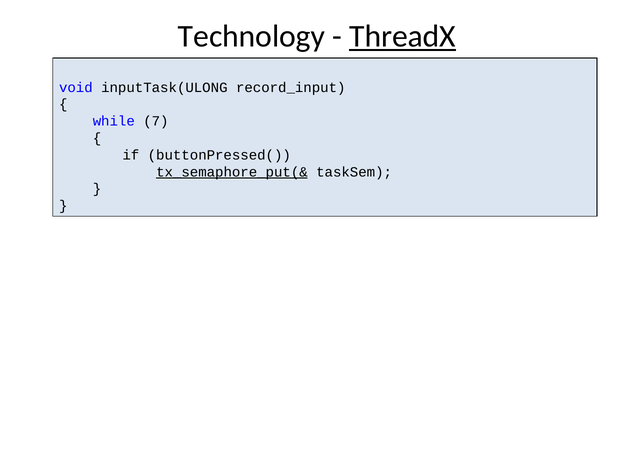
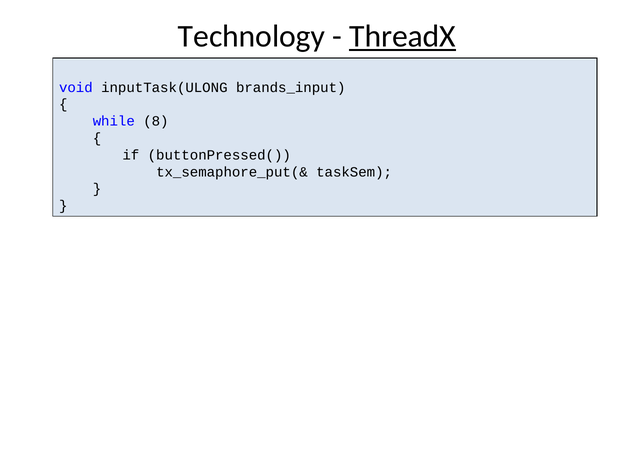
record_input: record_input -> brands_input
7: 7 -> 8
tx_semaphore_put(& underline: present -> none
